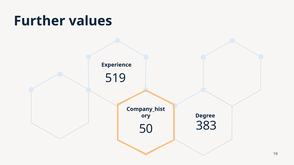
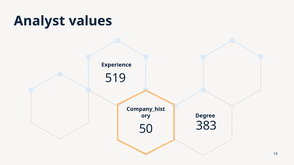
Further: Further -> Analyst
